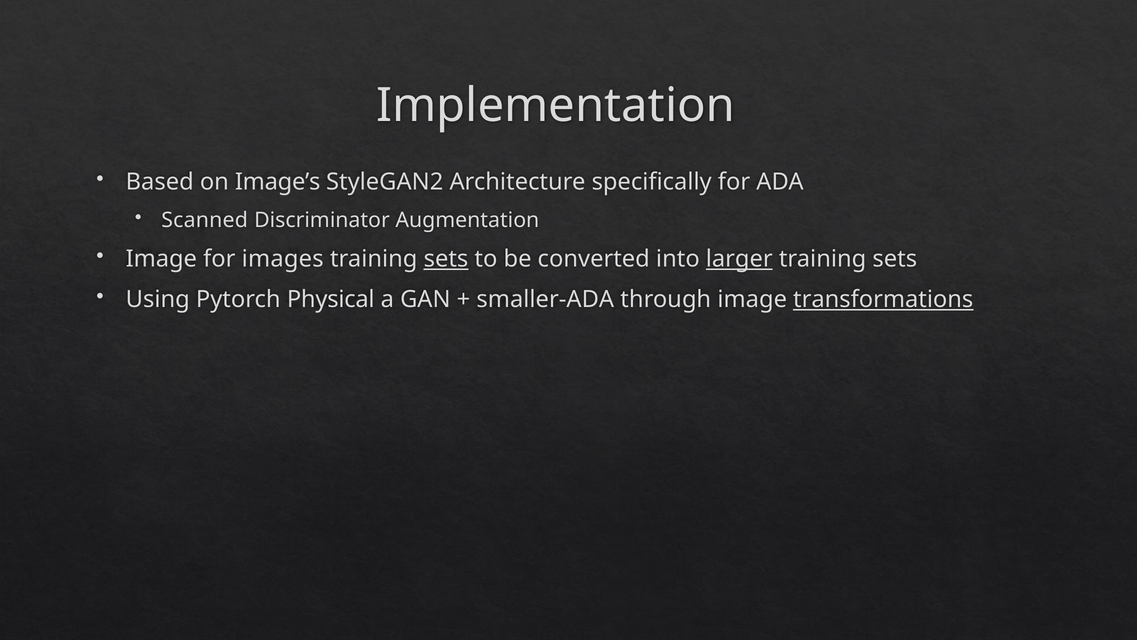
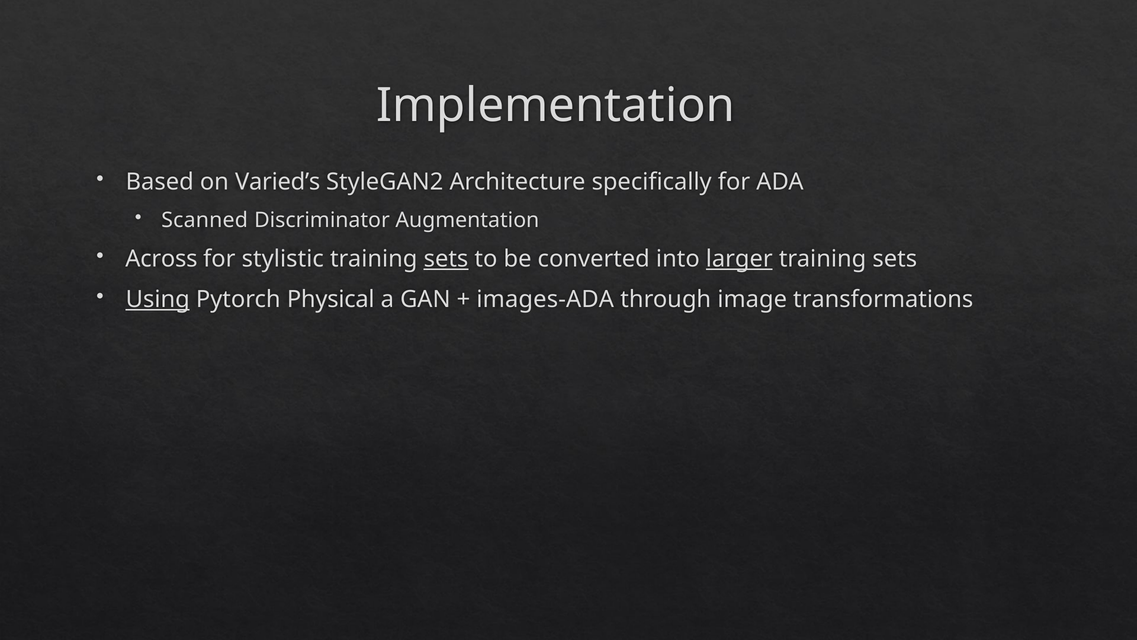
Image’s: Image’s -> Varied’s
Image at (161, 259): Image -> Across
images: images -> stylistic
Using underline: none -> present
smaller-ADA: smaller-ADA -> images-ADA
transformations underline: present -> none
